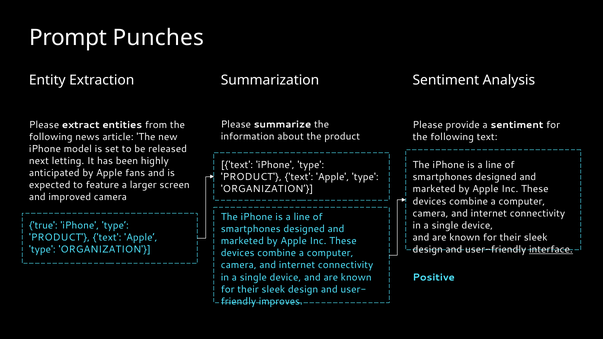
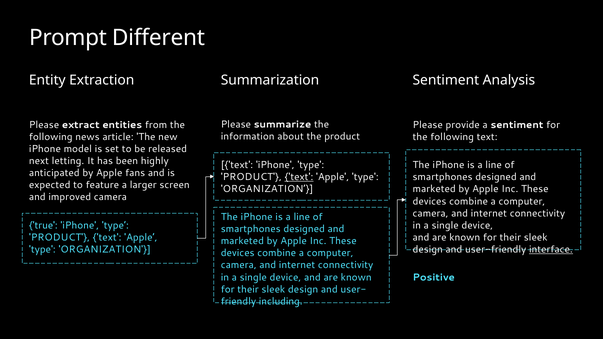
Punches: Punches -> Different
text at (299, 177) underline: none -> present
improves: improves -> including
